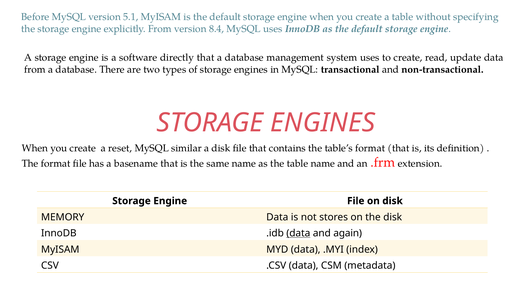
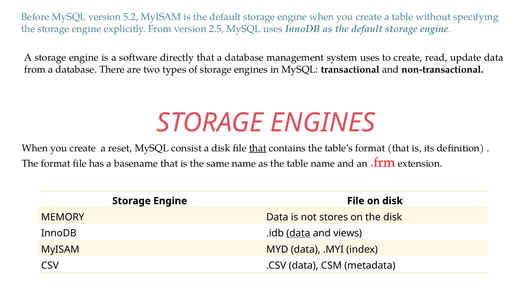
5.1: 5.1 -> 5.2
8.4: 8.4 -> 2.5
similar: similar -> consist
that at (258, 148) underline: none -> present
again: again -> views
